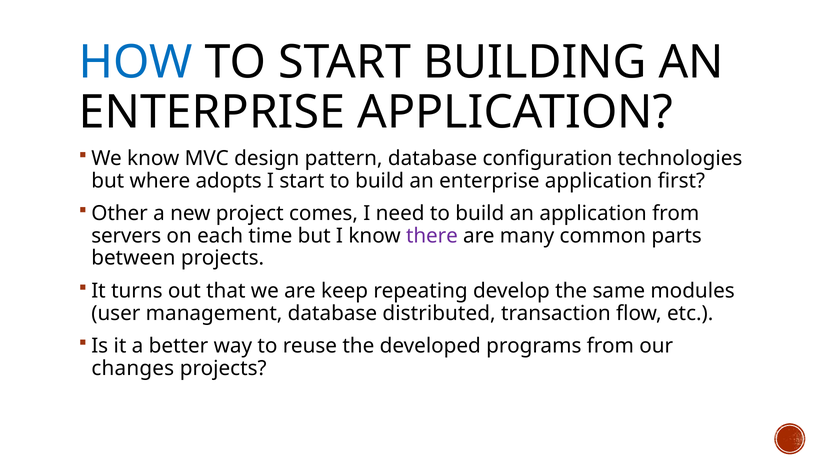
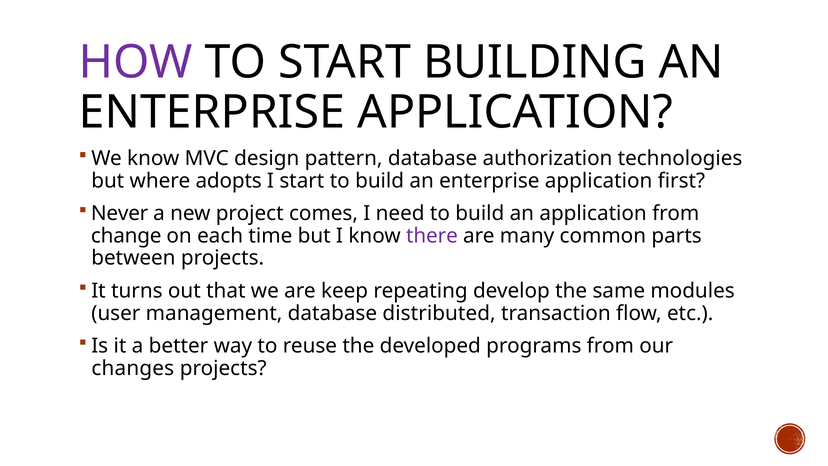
HOW colour: blue -> purple
configuration: configuration -> authorization
Other: Other -> Never
servers: servers -> change
